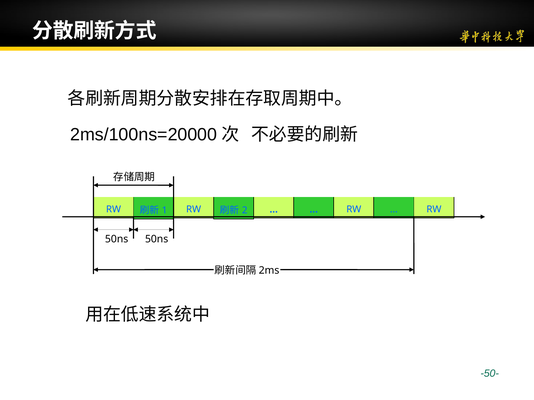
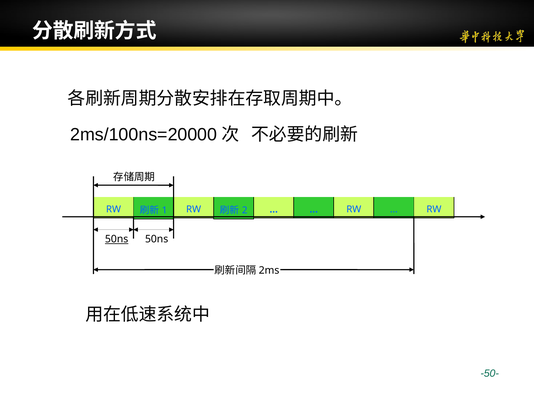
50ns at (117, 240) underline: none -> present
